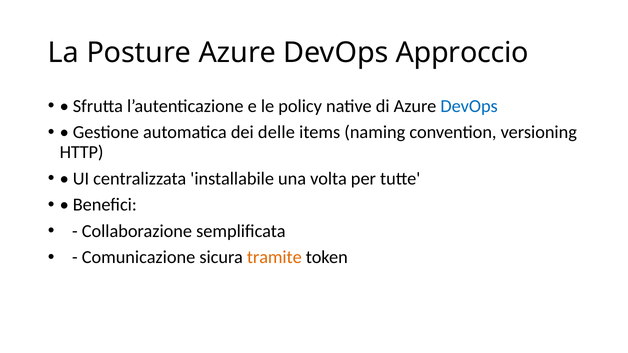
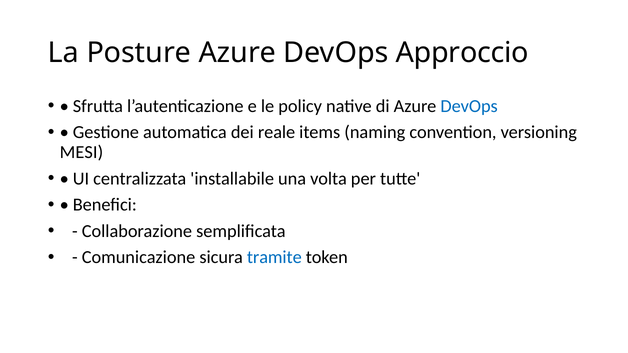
delle: delle -> reale
HTTP: HTTP -> MESI
tramite colour: orange -> blue
